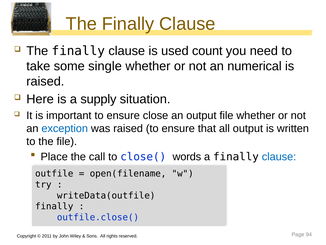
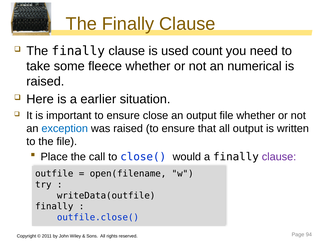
single: single -> fleece
supply: supply -> earlier
words: words -> would
clause at (279, 157) colour: blue -> purple
